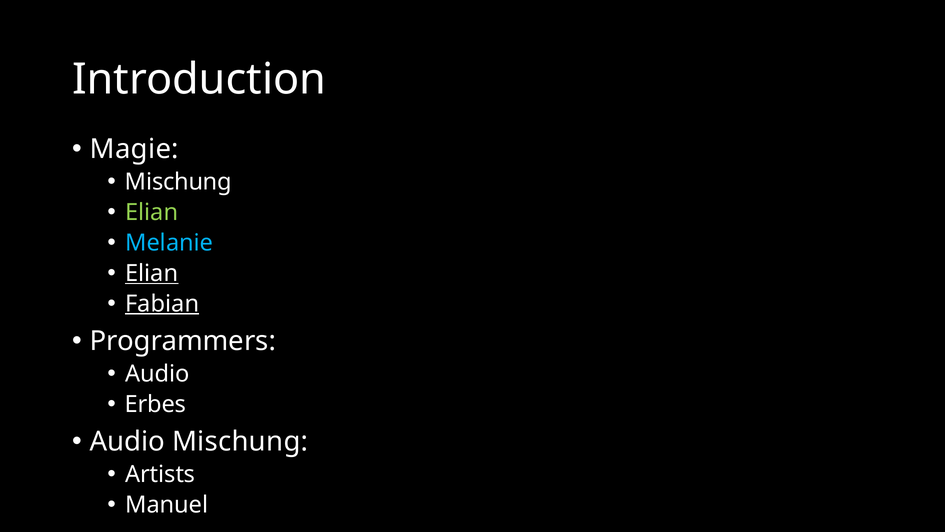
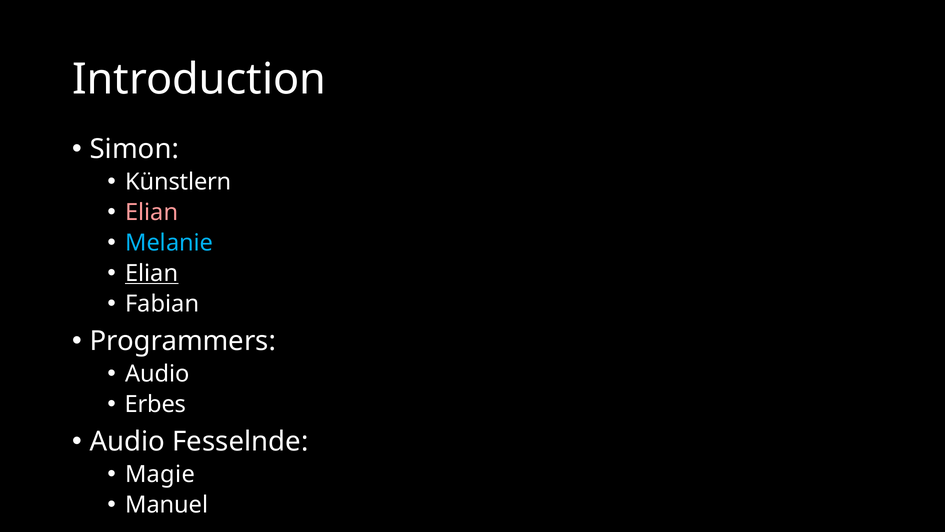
Magie: Magie -> Simon
Mischung at (178, 182): Mischung -> Künstlern
Elian at (152, 212) colour: light green -> pink
Fabian underline: present -> none
Audio Mischung: Mischung -> Fesselnde
Artists: Artists -> Magie
